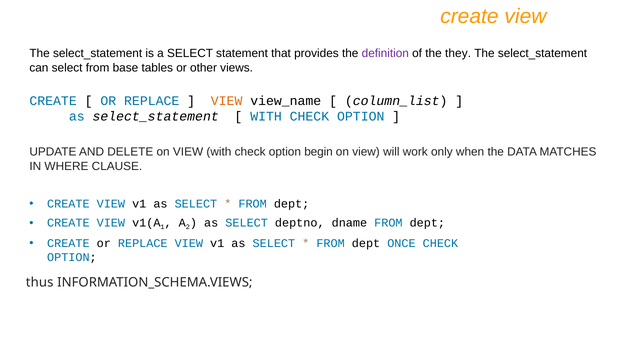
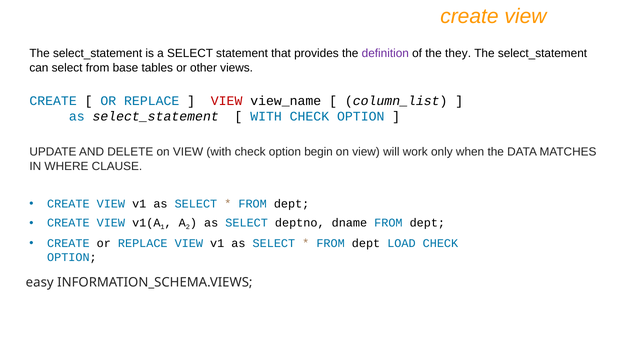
VIEW at (227, 101) colour: orange -> red
ONCE: ONCE -> LOAD
thus: thus -> easy
